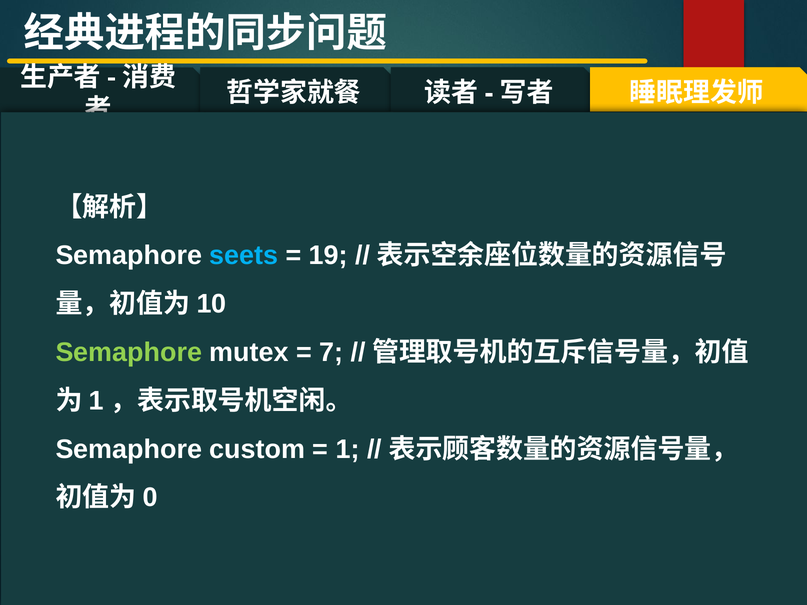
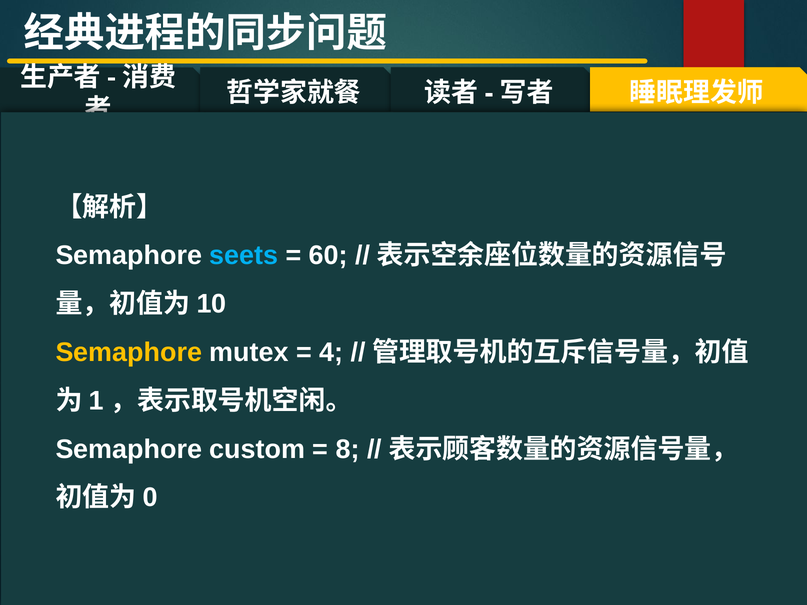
19: 19 -> 60
Semaphore at (129, 353) colour: light green -> yellow
7: 7 -> 4
1: 1 -> 8
